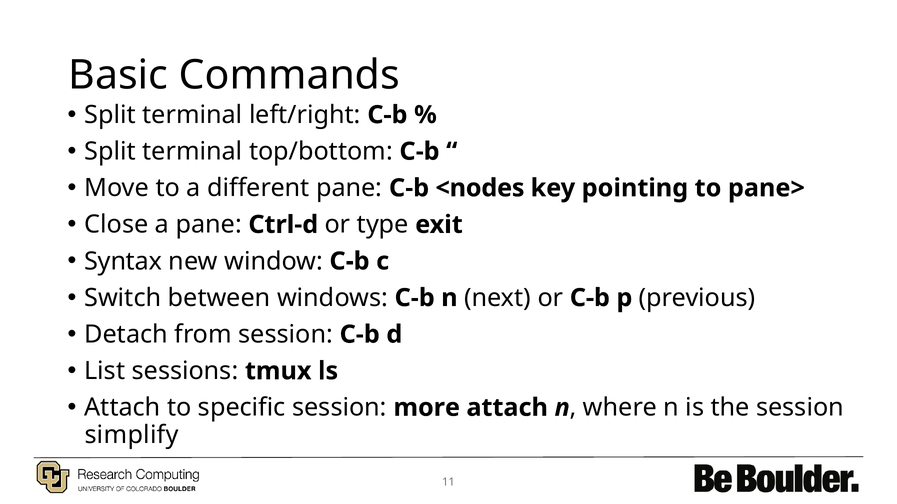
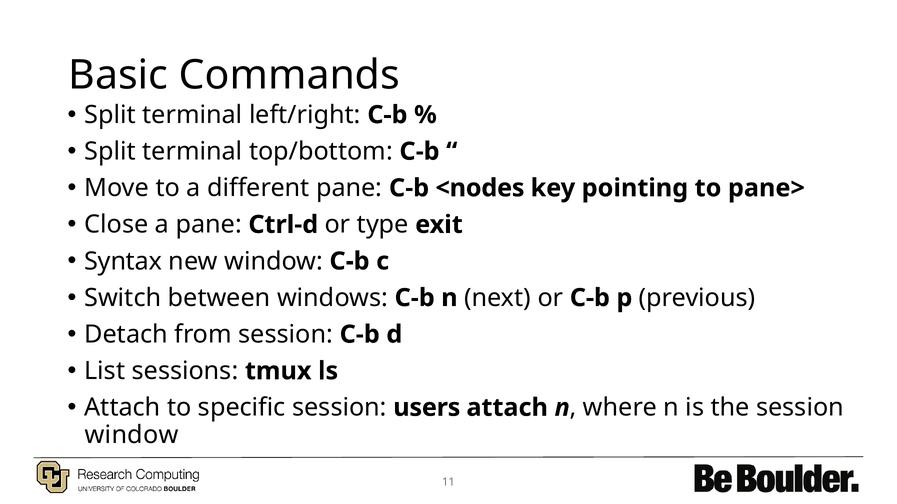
more: more -> users
simplify at (132, 435): simplify -> window
